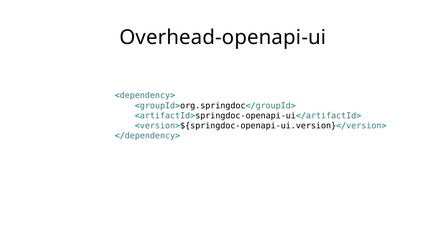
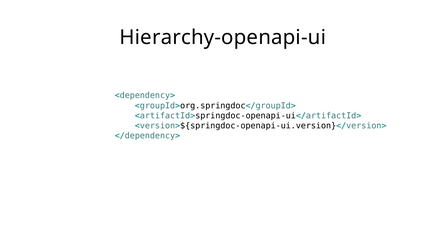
Overhead-openapi-ui: Overhead-openapi-ui -> Hierarchy-openapi-ui
